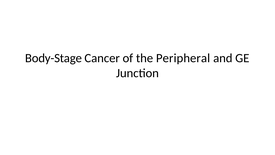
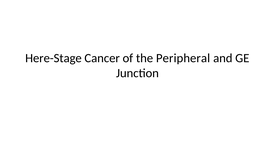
Body-Stage: Body-Stage -> Here-Stage
